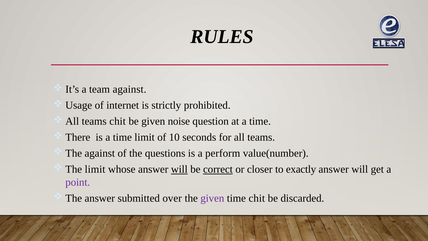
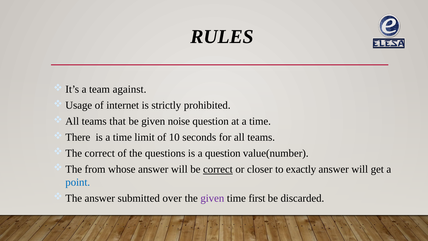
teams chit: chit -> that
The against: against -> correct
a perform: perform -> question
The limit: limit -> from
will at (179, 169) underline: present -> none
point colour: purple -> blue
time chit: chit -> first
